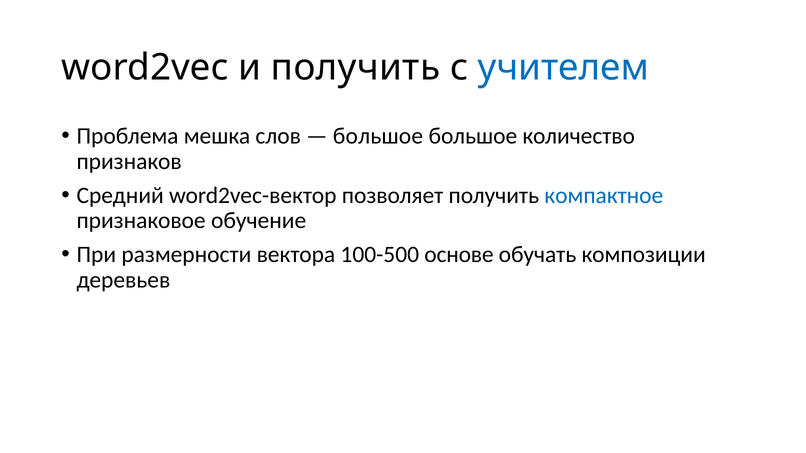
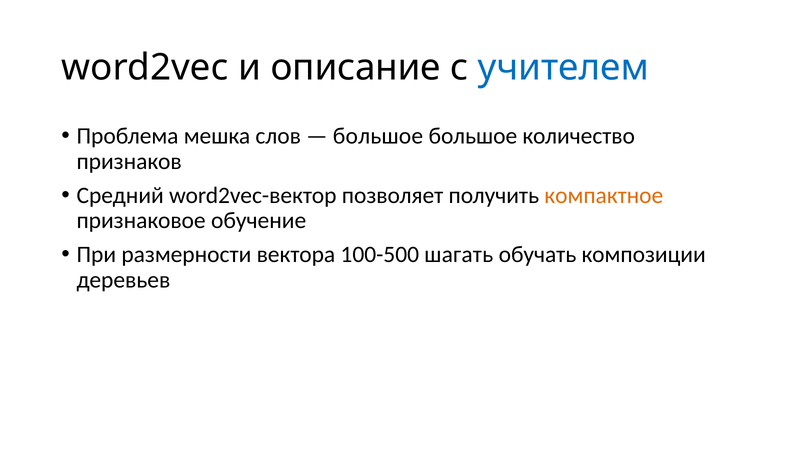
и получить: получить -> описание
компактное colour: blue -> orange
основе: основе -> шагать
